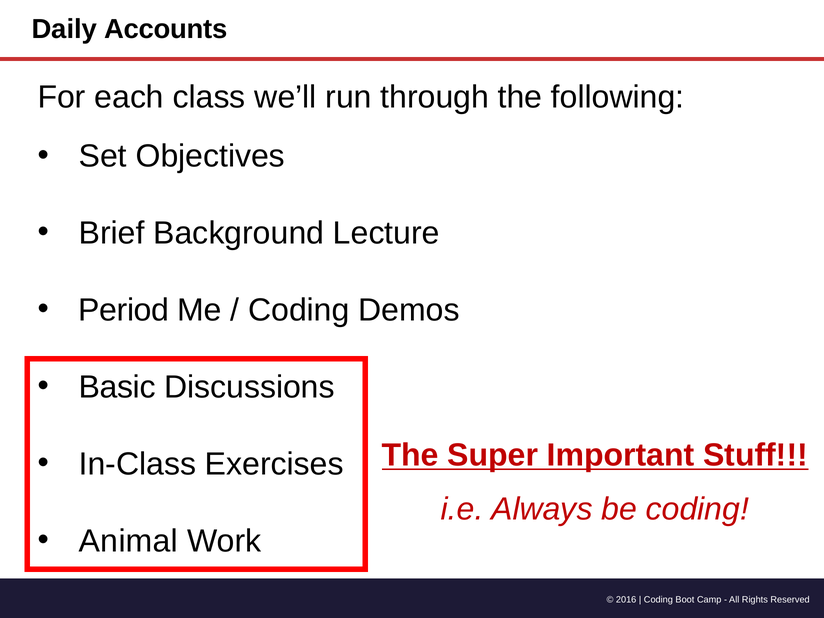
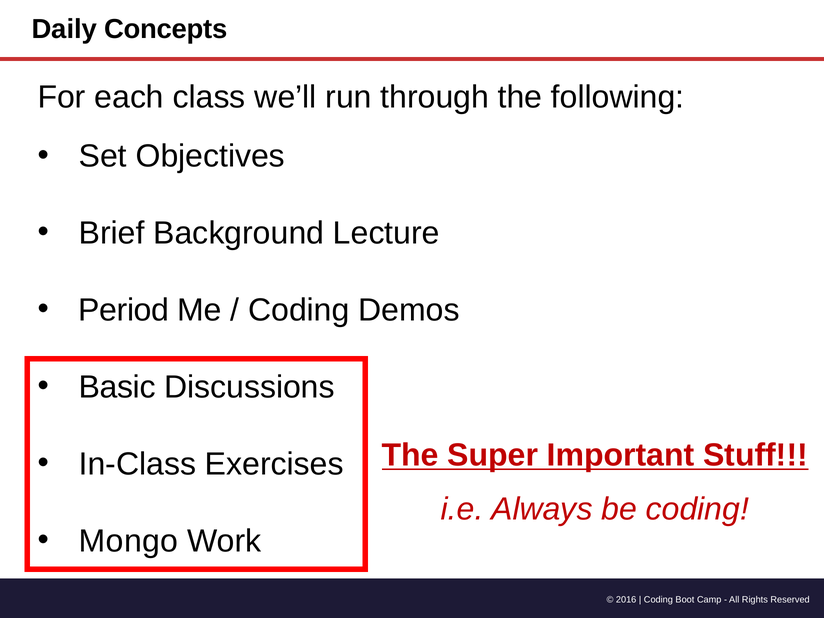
Accounts: Accounts -> Concepts
Animal: Animal -> Mongo
